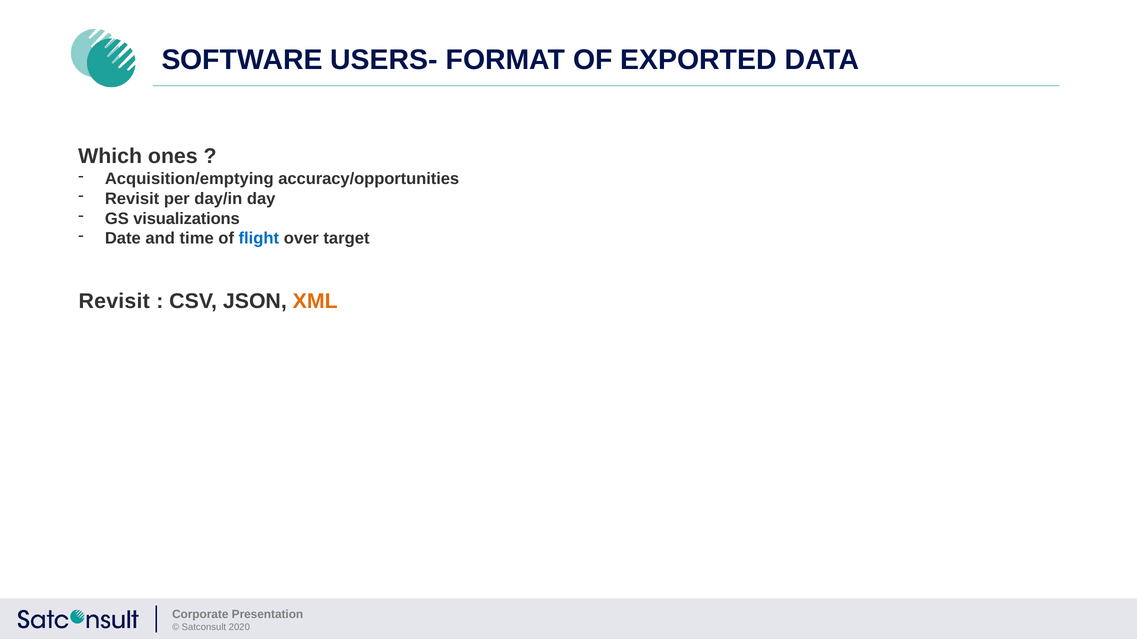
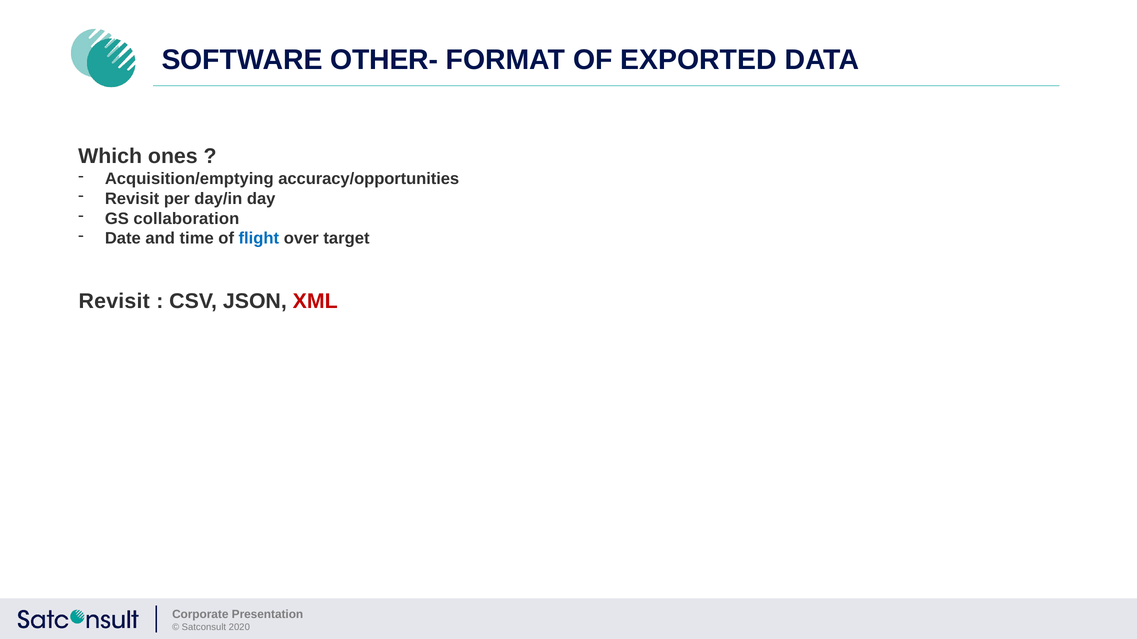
USERS-: USERS- -> OTHER-
visualizations: visualizations -> collaboration
XML colour: orange -> red
